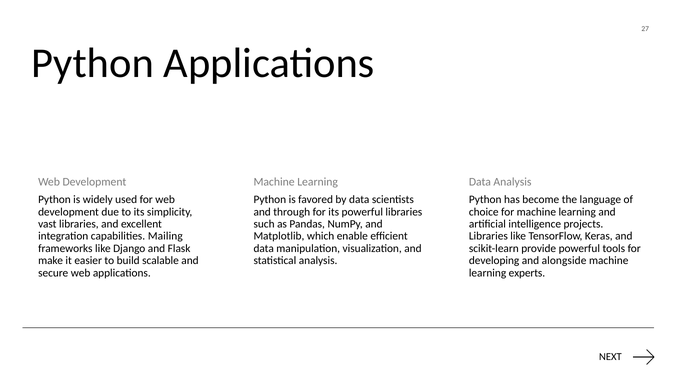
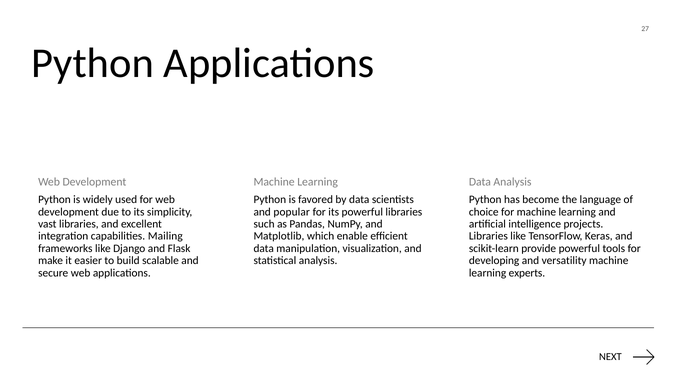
through: through -> popular
alongside: alongside -> versatility
